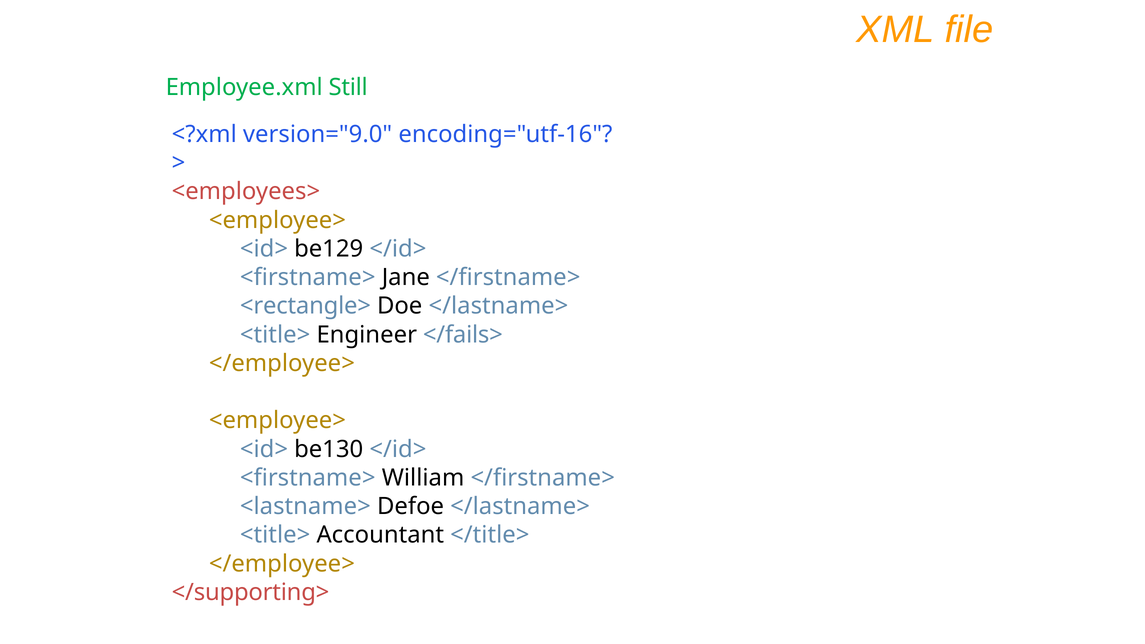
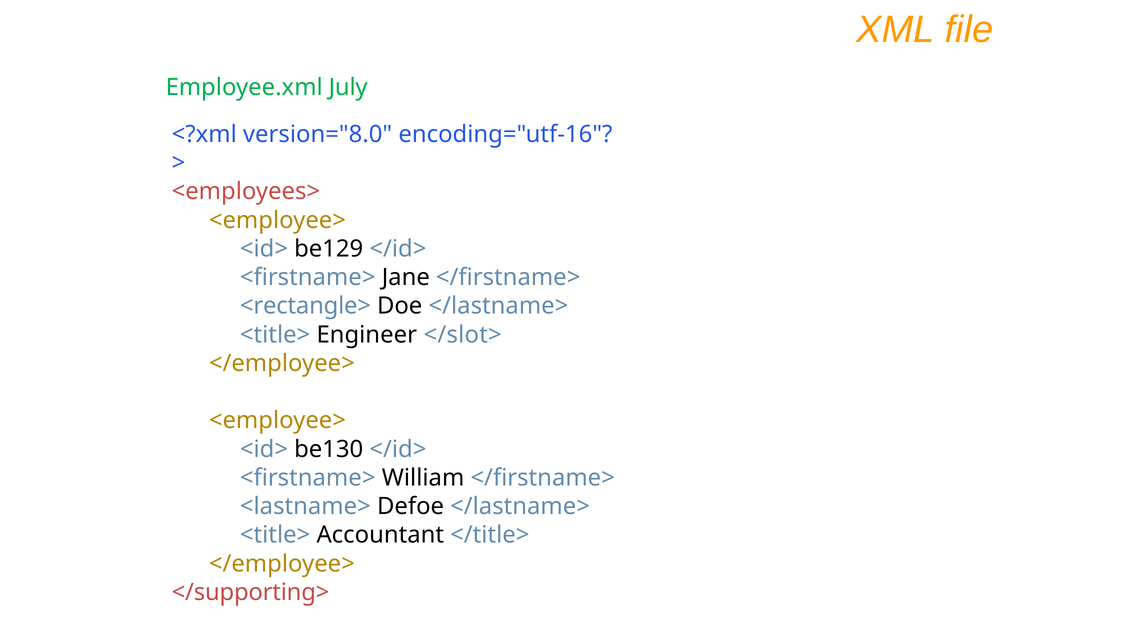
Still: Still -> July
version="9.0: version="9.0 -> version="8.0
</fails>: </fails> -> </slot>
